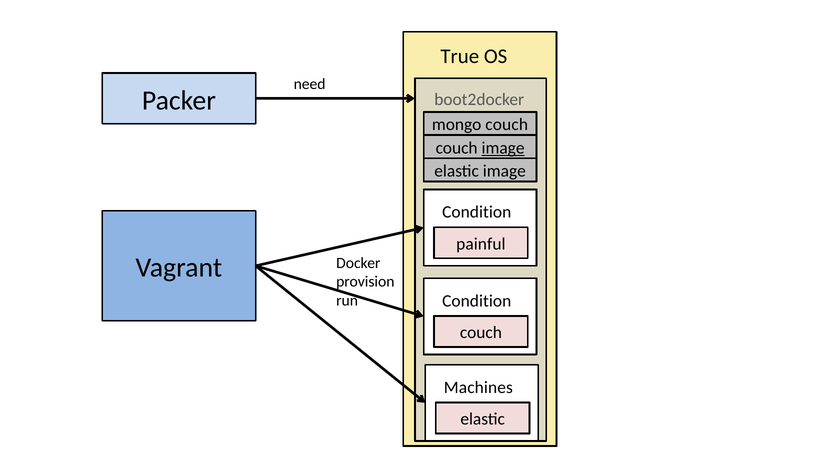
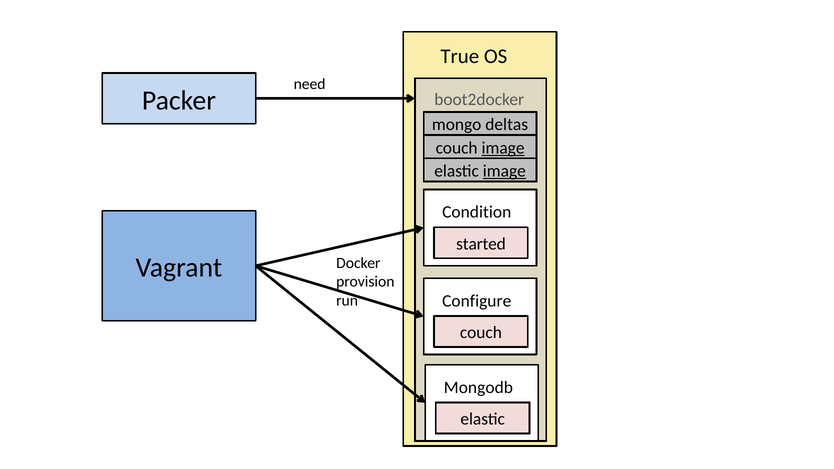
mongo couch: couch -> deltas
image at (504, 171) underline: none -> present
painful: painful -> started
Condition at (477, 301): Condition -> Configure
Machines: Machines -> Mongodb
